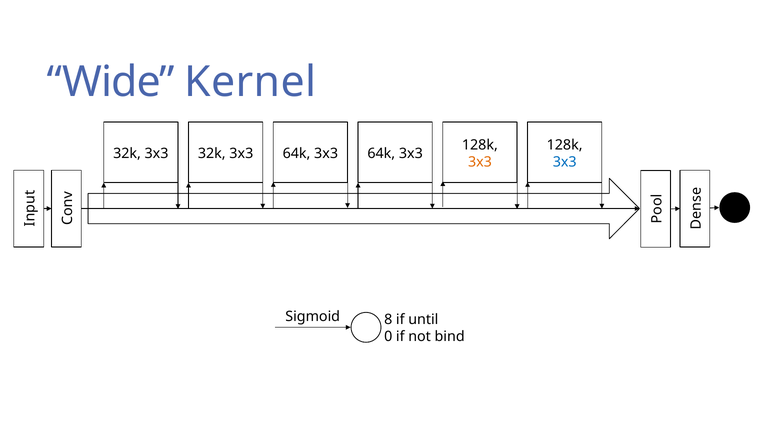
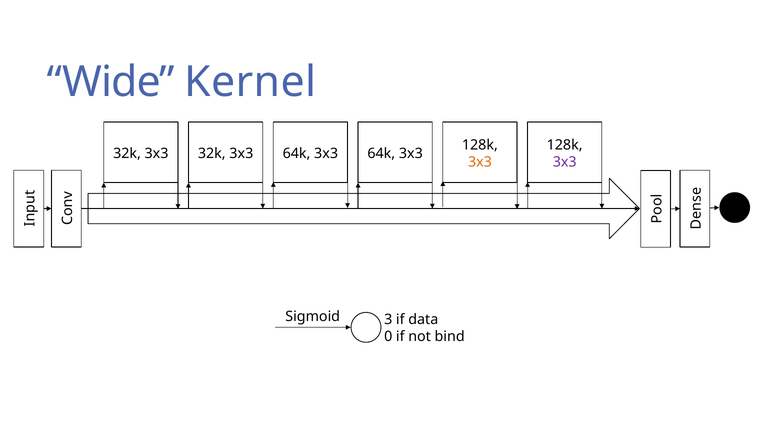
3x3 at (565, 162) colour: blue -> purple
8: 8 -> 3
until: until -> data
